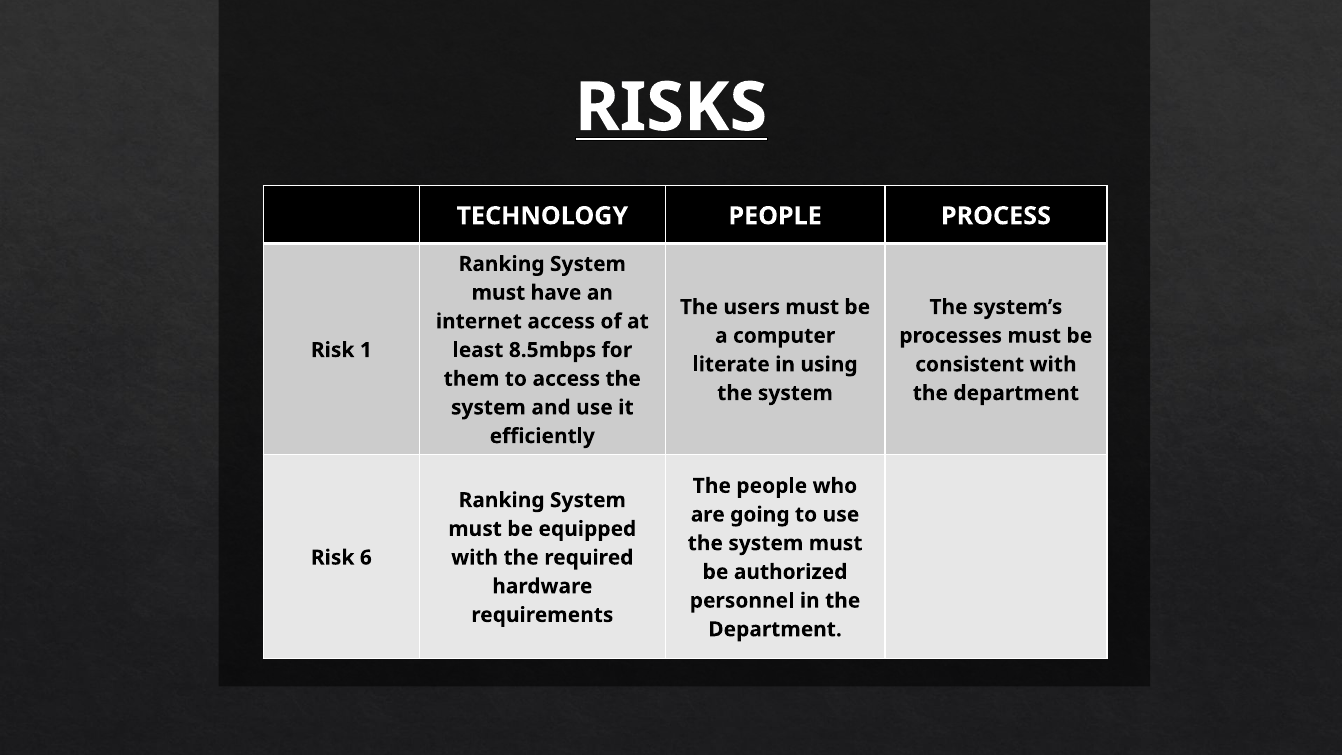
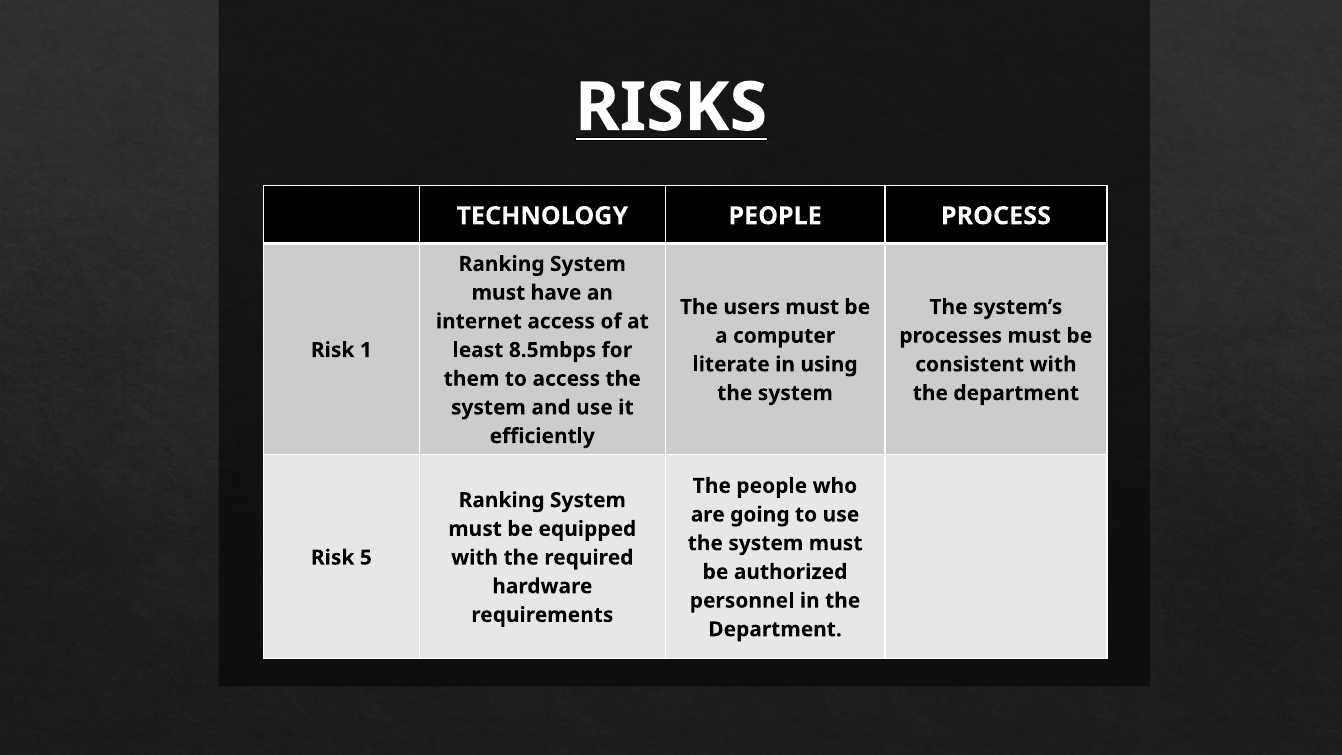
6: 6 -> 5
